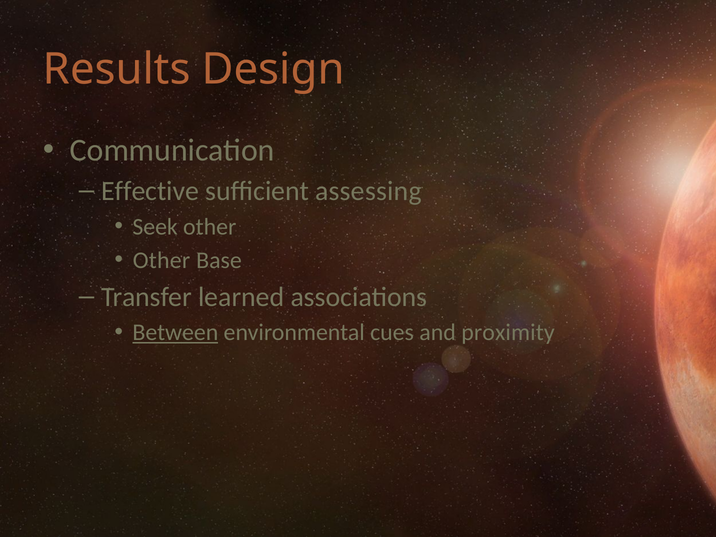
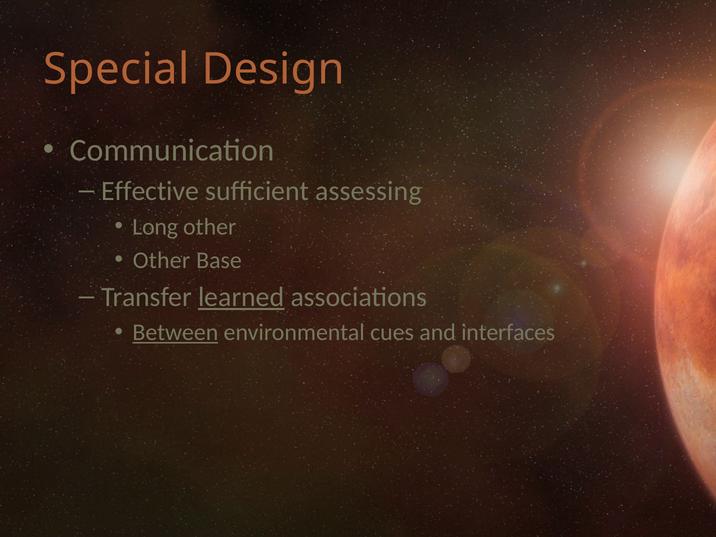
Results: Results -> Special
Seek: Seek -> Long
learned underline: none -> present
proximity: proximity -> interfaces
